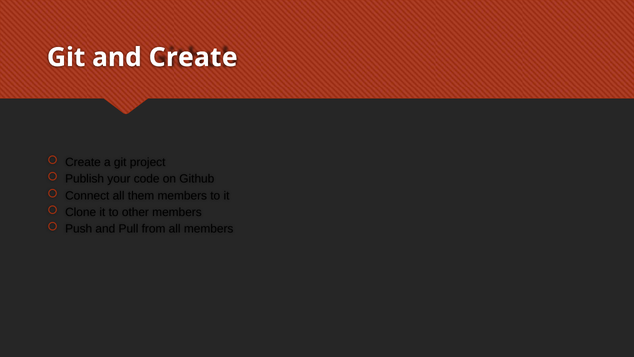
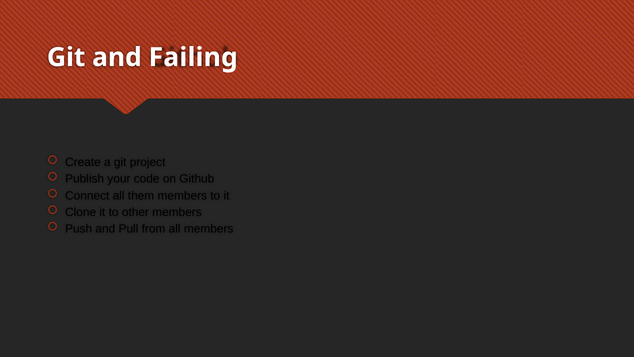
and Create: Create -> Failing
